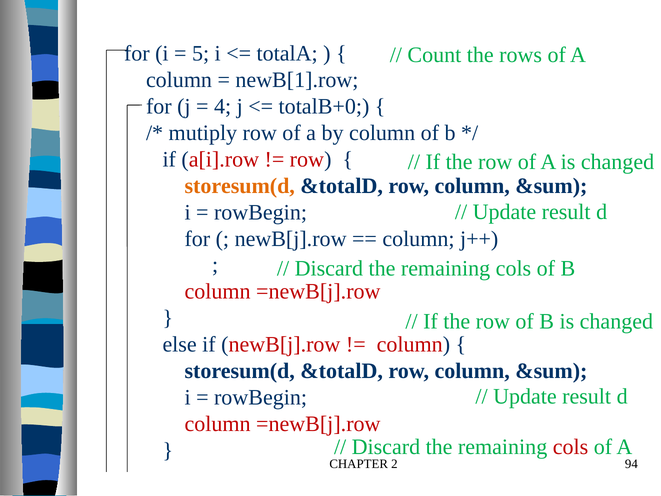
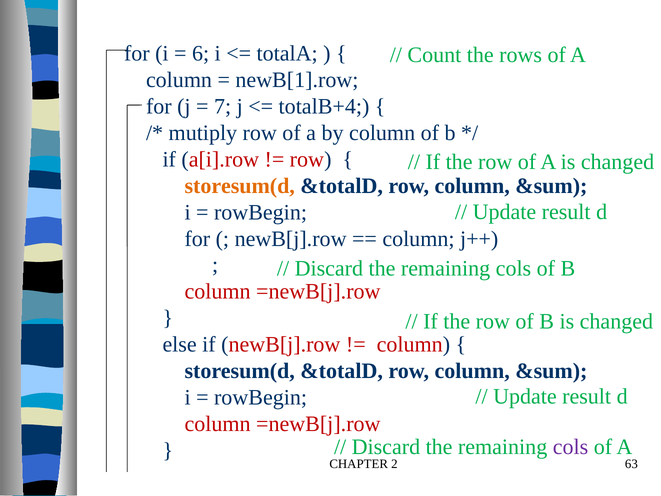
5: 5 -> 6
4: 4 -> 7
totalB+0: totalB+0 -> totalB+4
cols at (571, 447) colour: red -> purple
94: 94 -> 63
